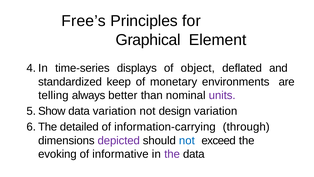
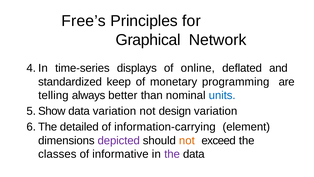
Element: Element -> Network
object: object -> online
environments: environments -> programming
units colour: purple -> blue
through: through -> element
not at (187, 140) colour: blue -> orange
evoking: evoking -> classes
